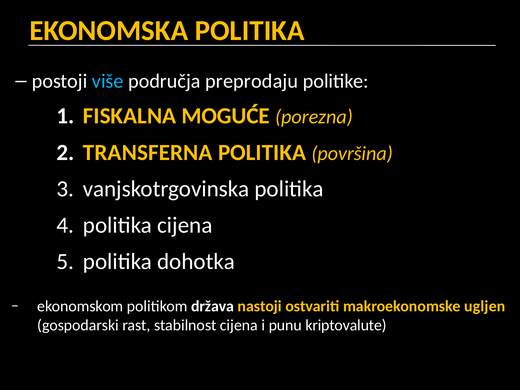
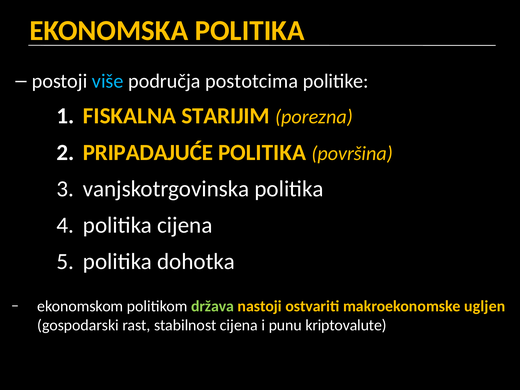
preprodaju: preprodaju -> postotcima
MOGUĆE: MOGUĆE -> STARIJIM
TRANSFERNA: TRANSFERNA -> PRIPADAJUĆE
država colour: white -> light green
